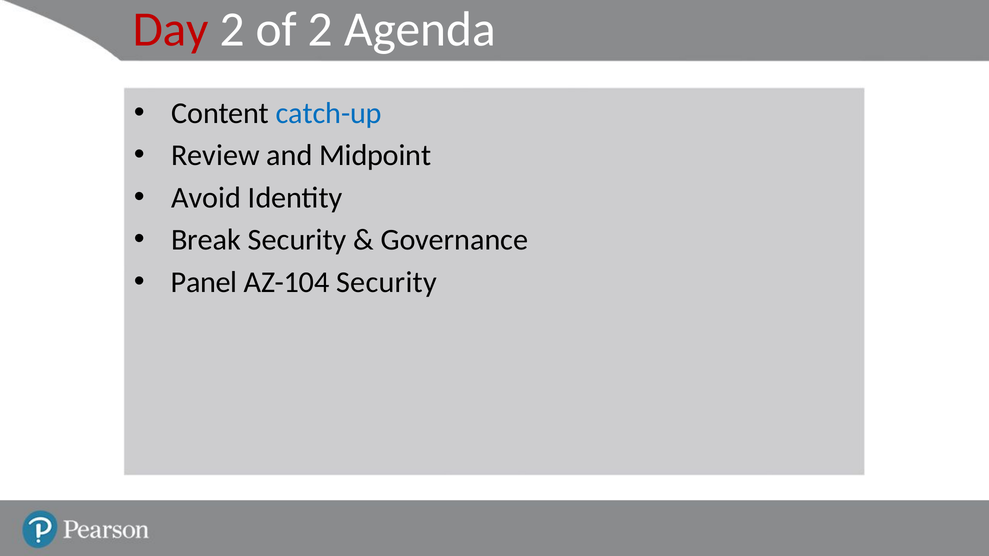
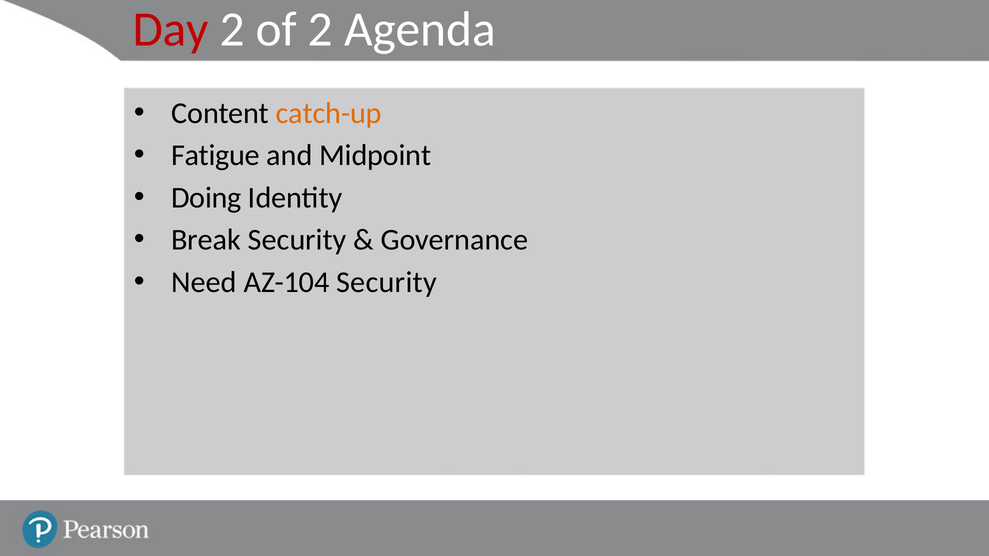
catch-up colour: blue -> orange
Review: Review -> Fatigue
Avoid: Avoid -> Doing
Panel: Panel -> Need
